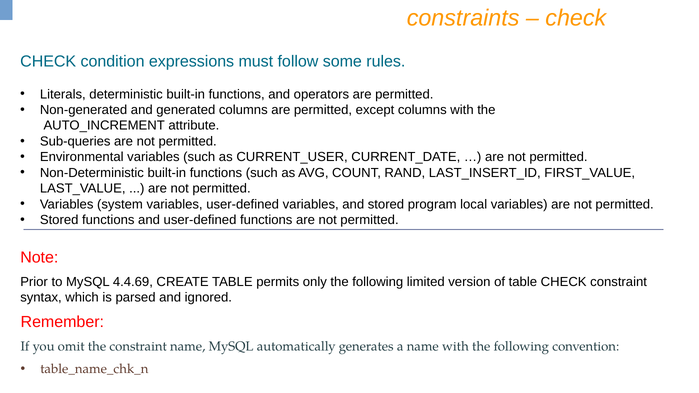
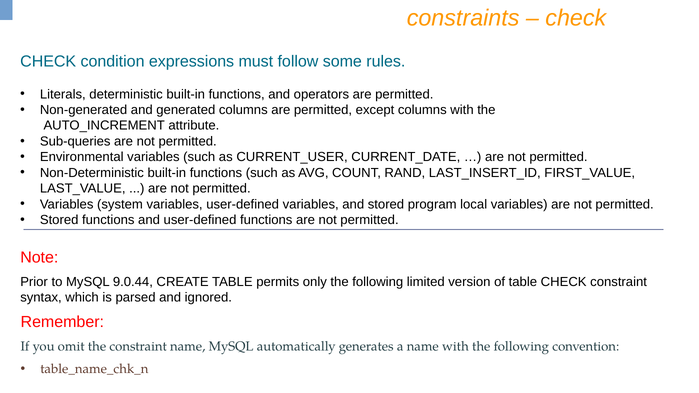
4.4.69: 4.4.69 -> 9.0.44
